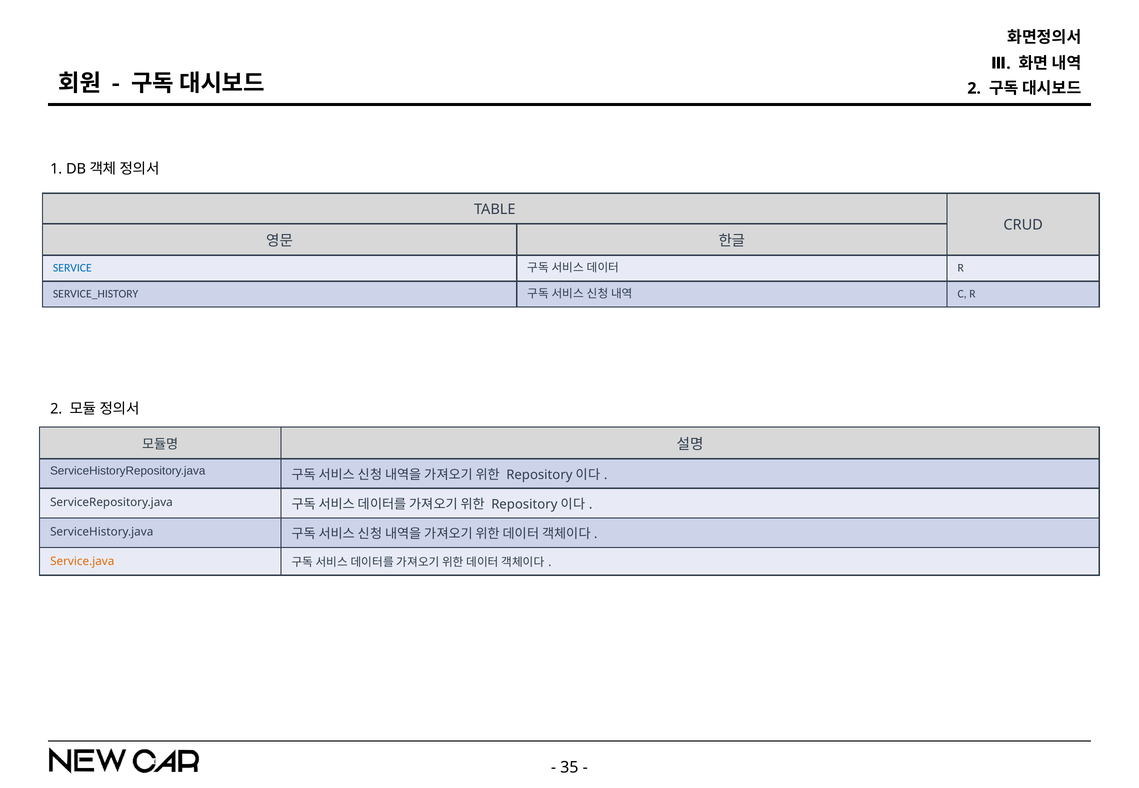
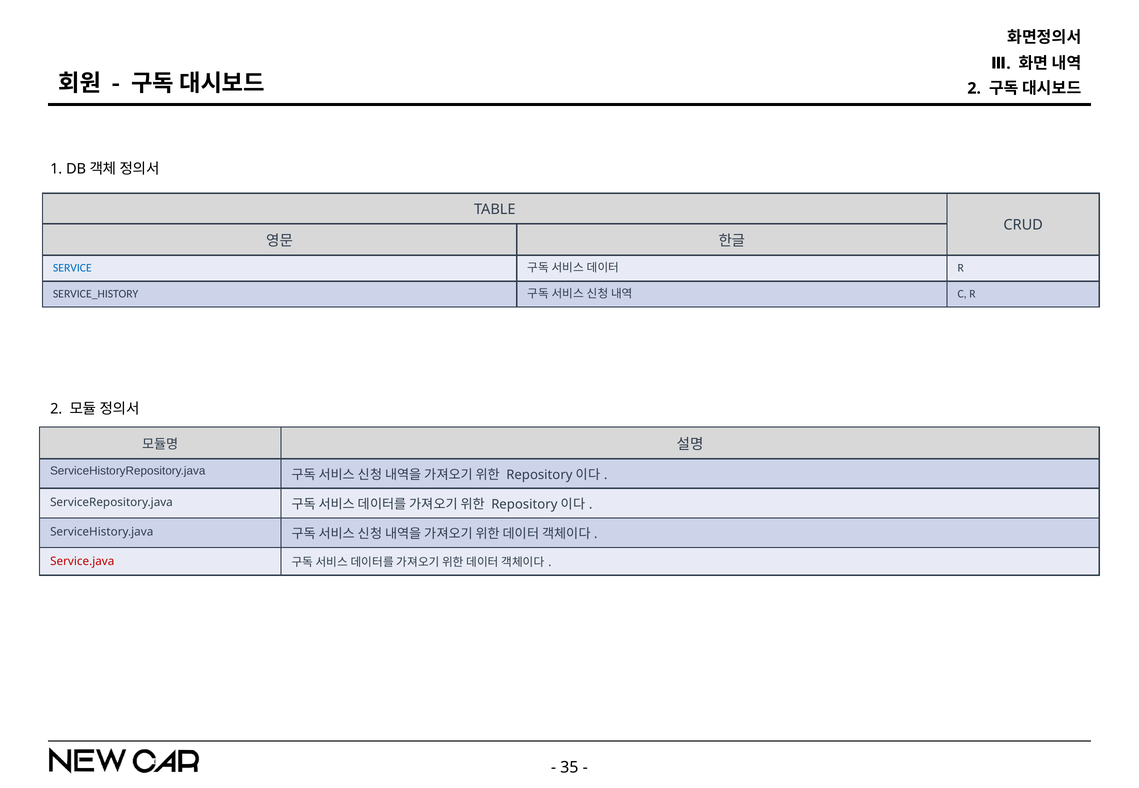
Service.java colour: orange -> red
